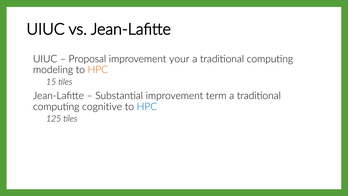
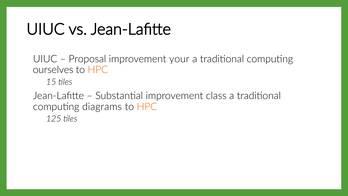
modeling: modeling -> ourselves
term: term -> class
cognitive: cognitive -> diagrams
HPC at (147, 107) colour: blue -> orange
